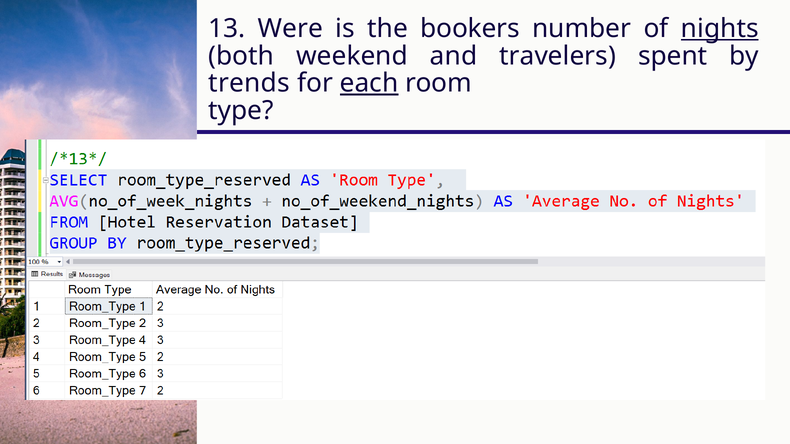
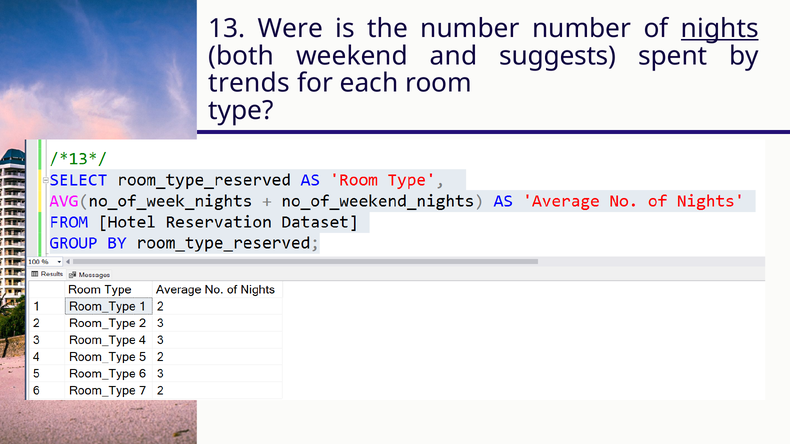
the bookers: bookers -> number
travelers: travelers -> suggests
each underline: present -> none
